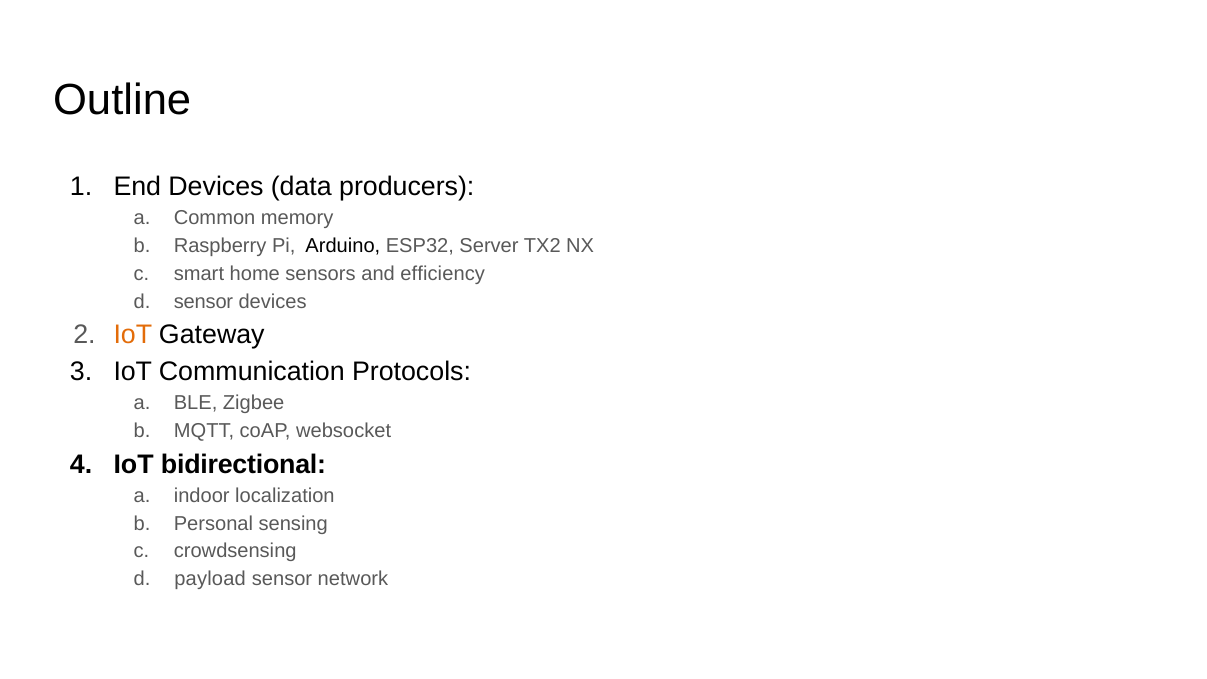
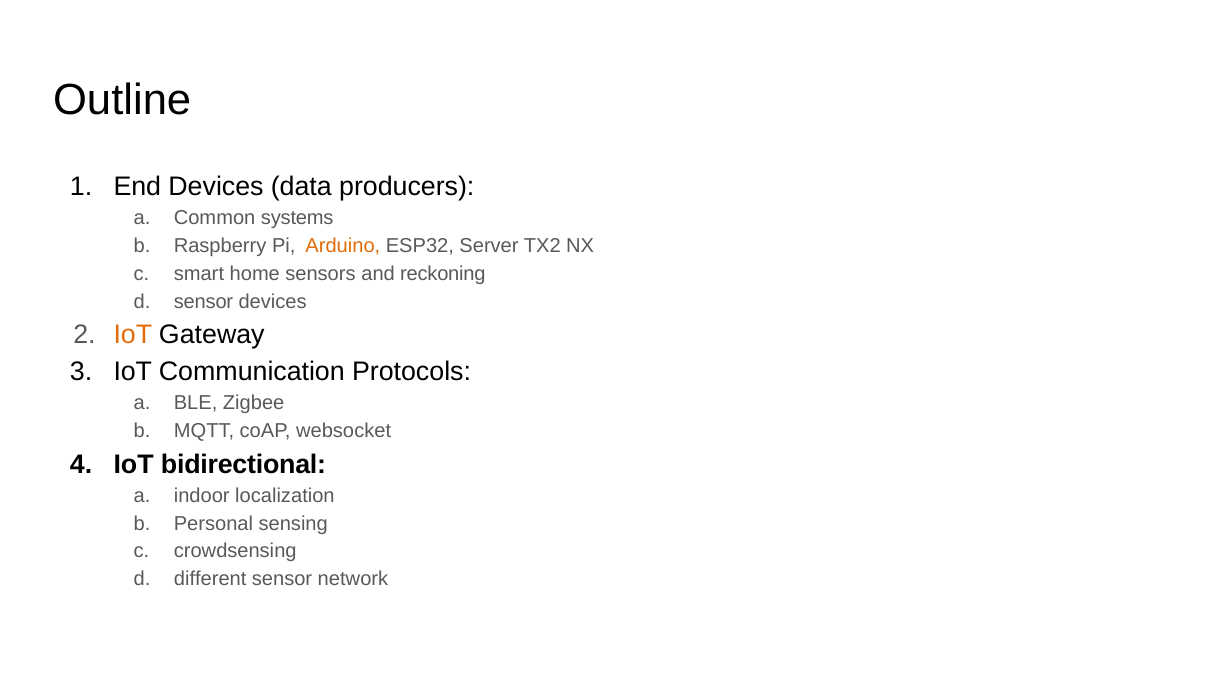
memory: memory -> systems
Arduino colour: black -> orange
efficiency: efficiency -> reckoning
payload: payload -> different
